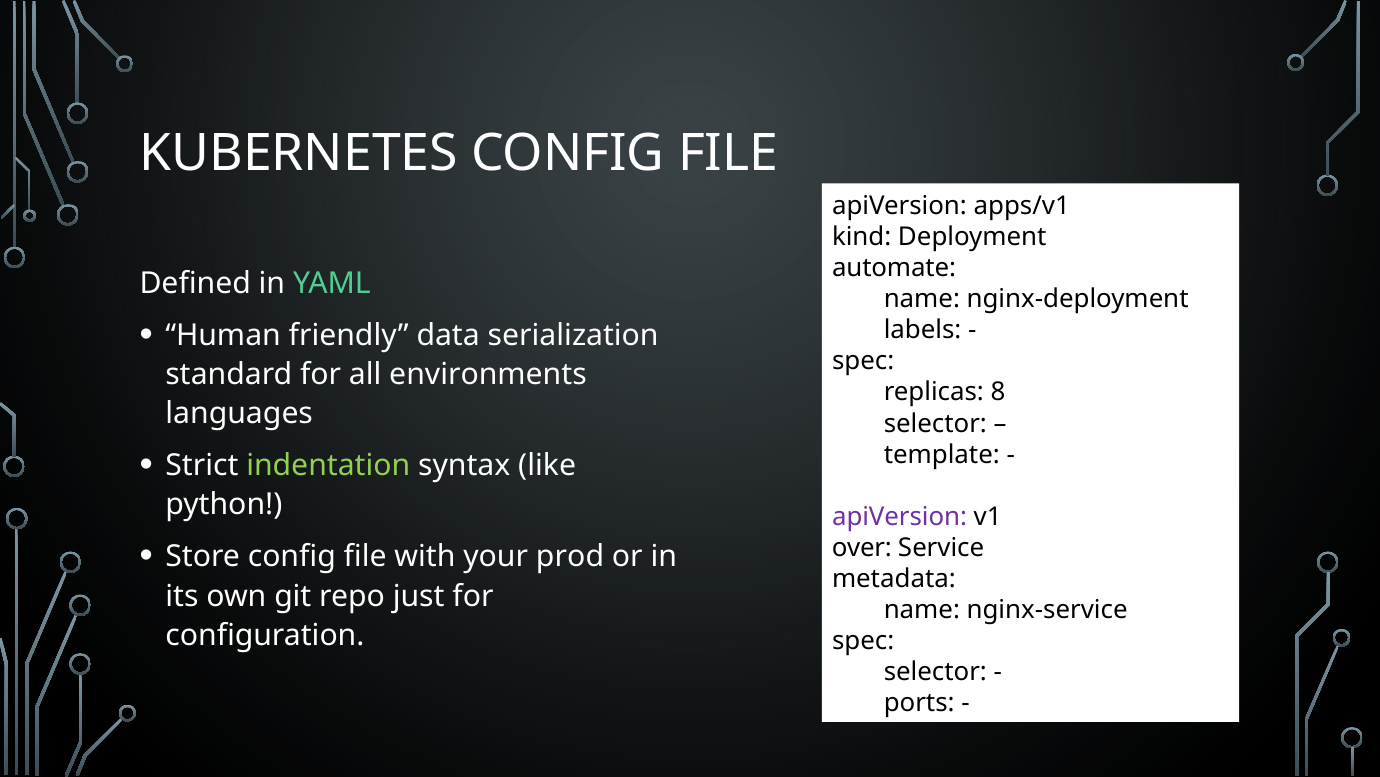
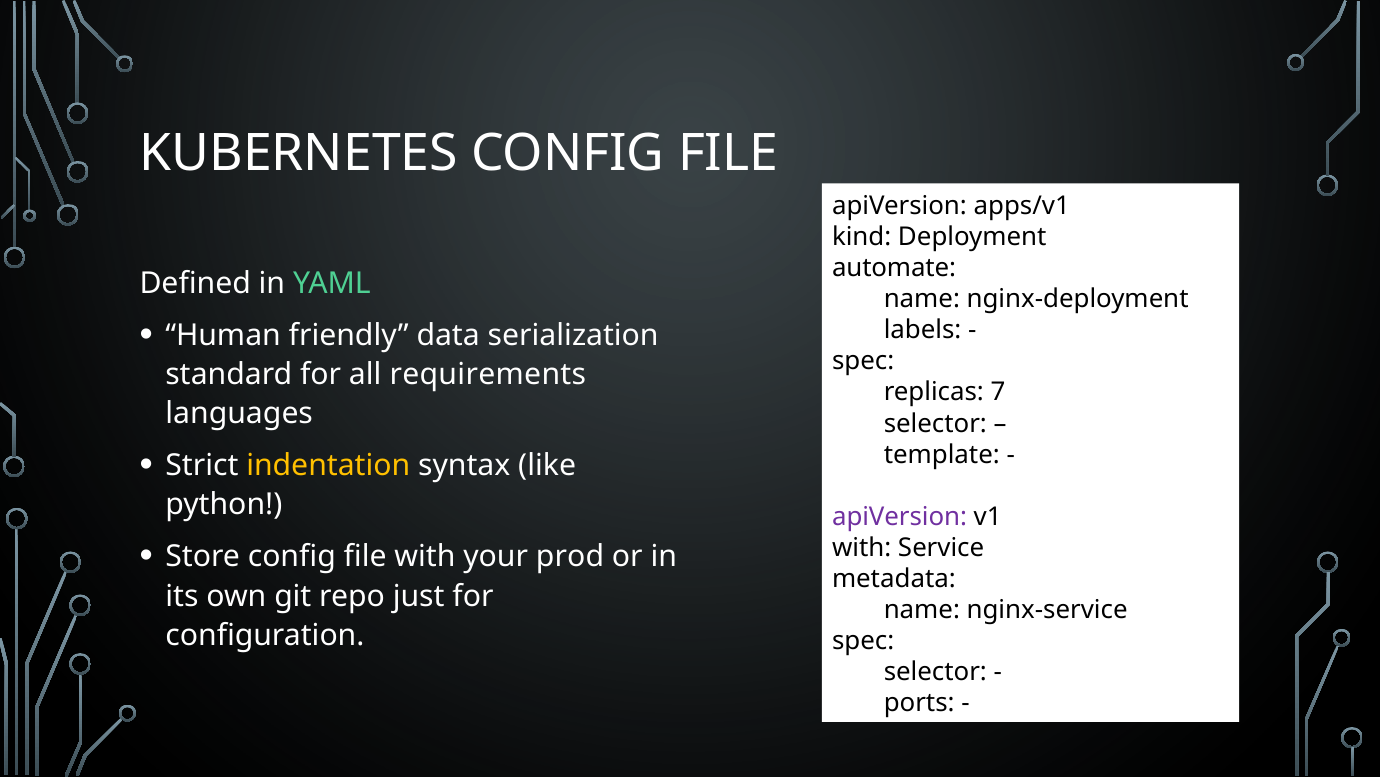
environments: environments -> requirements
8: 8 -> 7
indentation colour: light green -> yellow
over at (862, 547): over -> with
